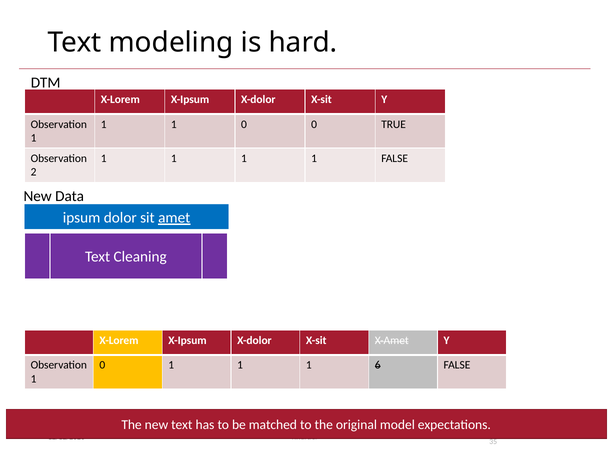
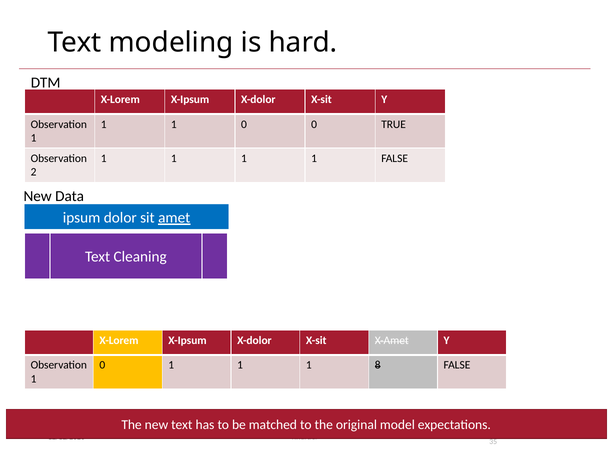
6: 6 -> 8
